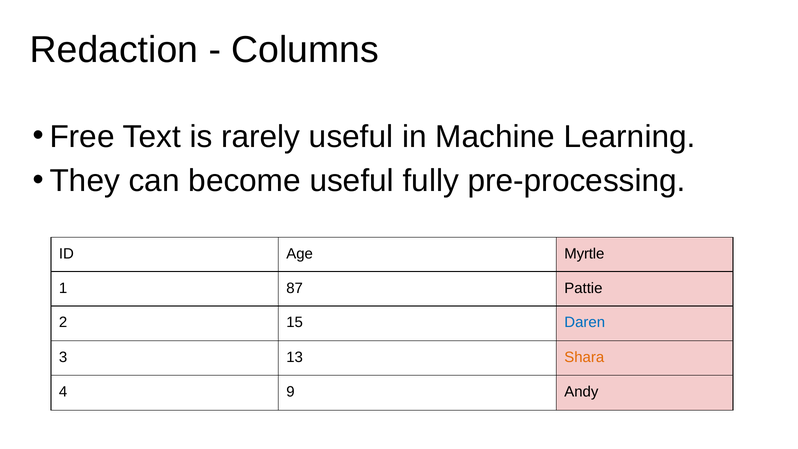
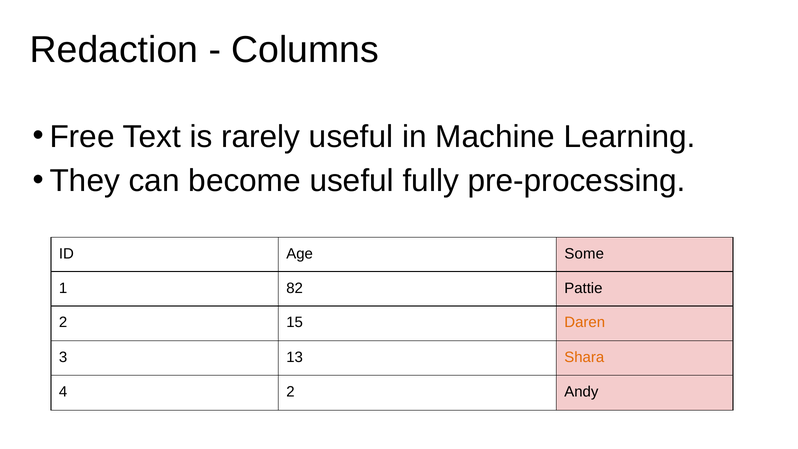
Myrtle: Myrtle -> Some
87: 87 -> 82
Daren colour: blue -> orange
4 9: 9 -> 2
